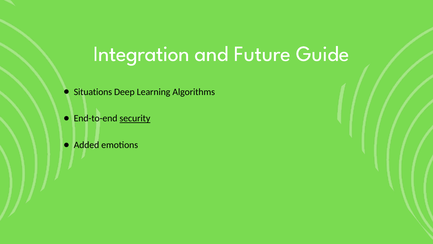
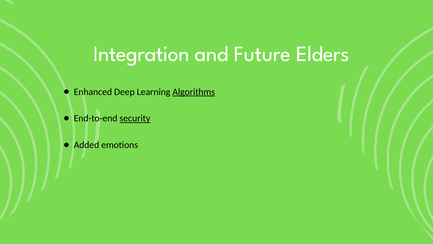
Guide: Guide -> Elders
Situations: Situations -> Enhanced
Algorithms underline: none -> present
